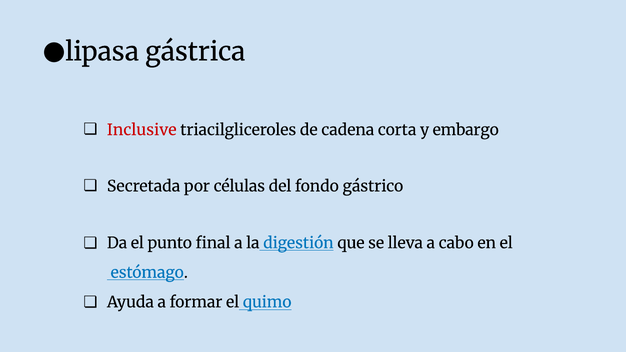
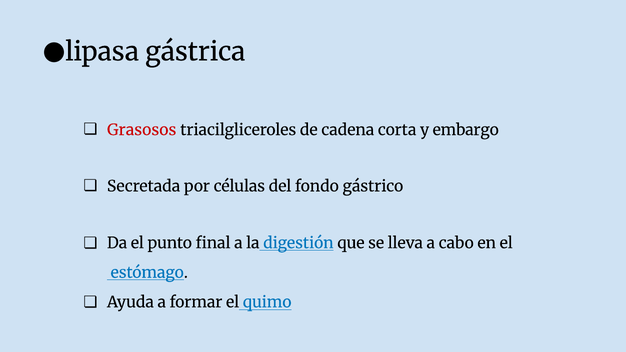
Inclusive: Inclusive -> Grasosos
